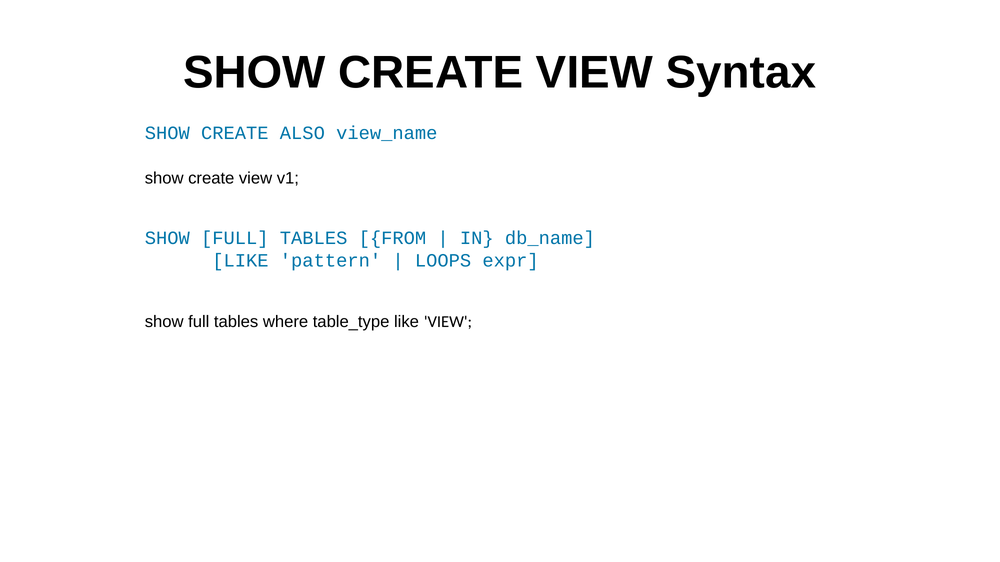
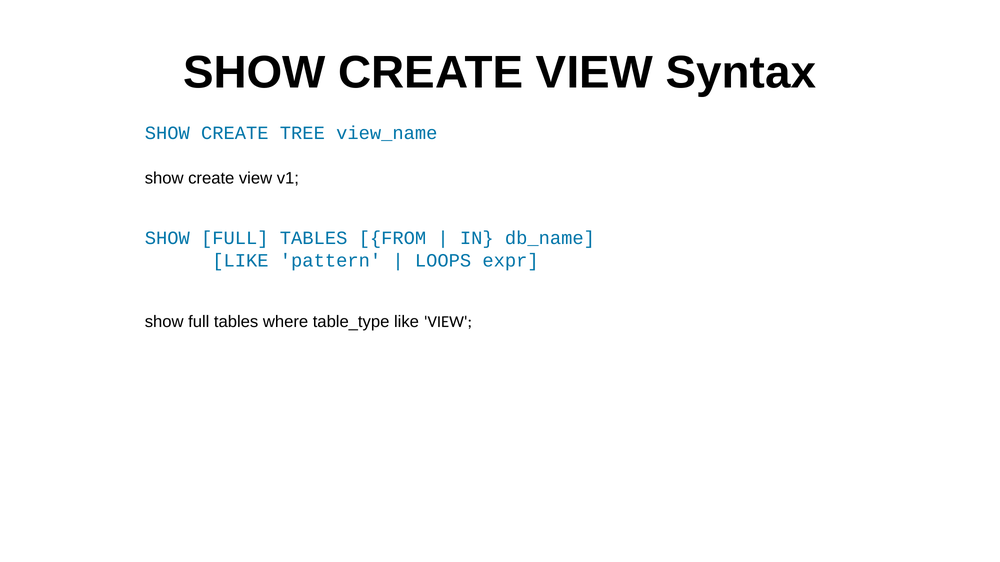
ALSO: ALSO -> TREE
